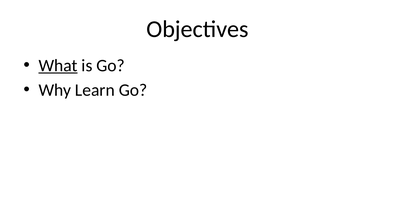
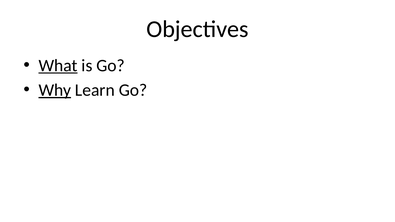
Why underline: none -> present
